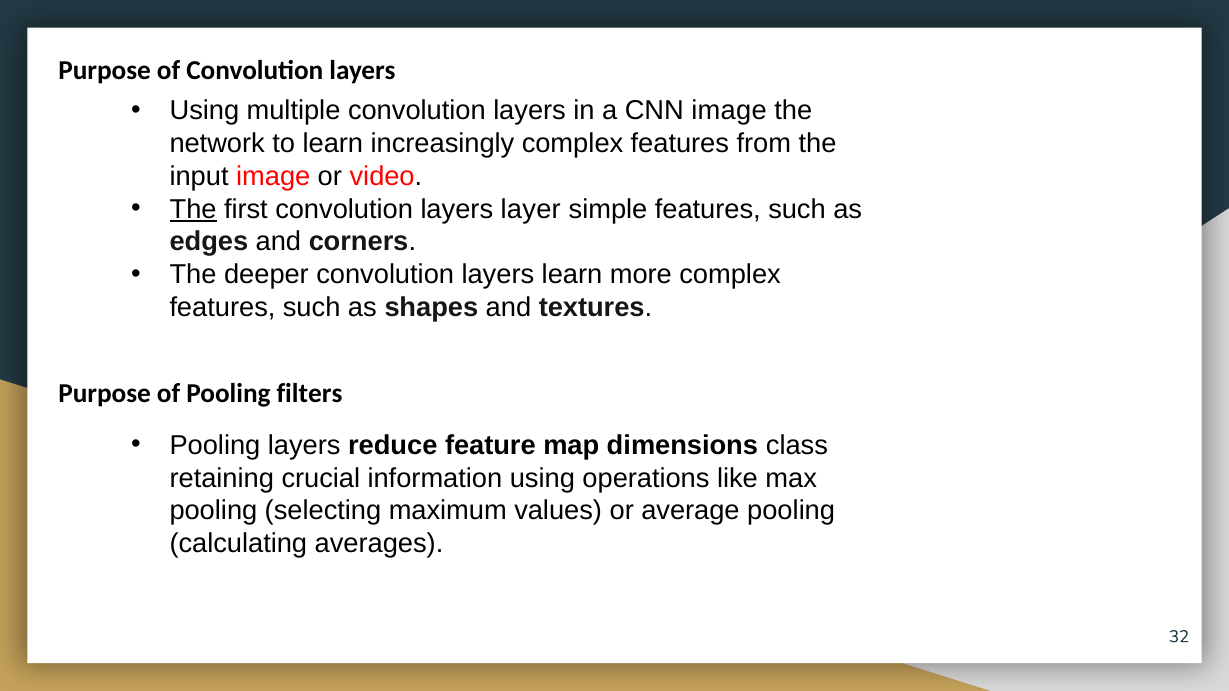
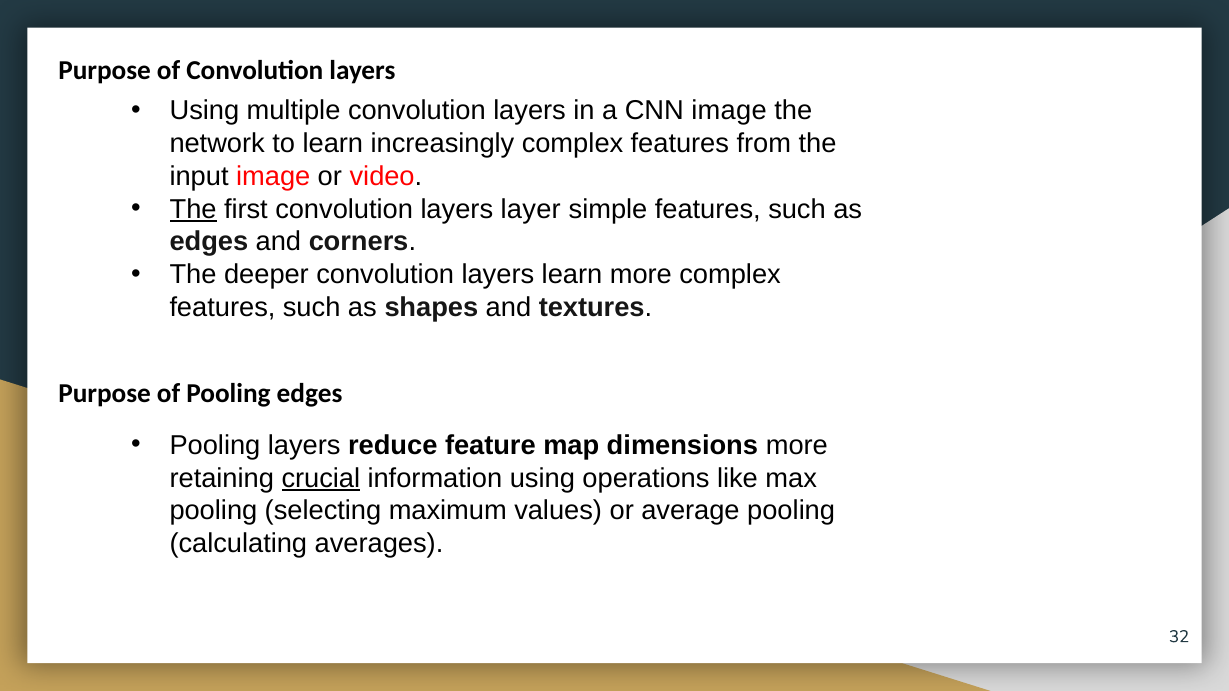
Pooling filters: filters -> edges
dimensions class: class -> more
crucial underline: none -> present
